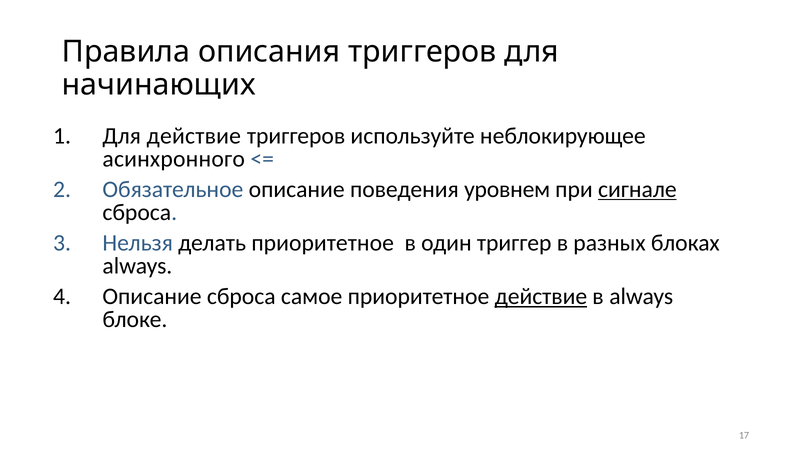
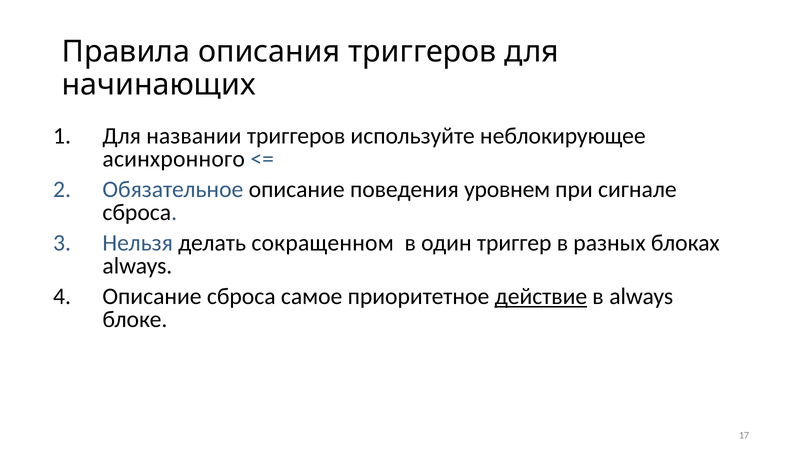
Для действие: действие -> названии
сигнале underline: present -> none
делать приоритетное: приоритетное -> сокращенном
